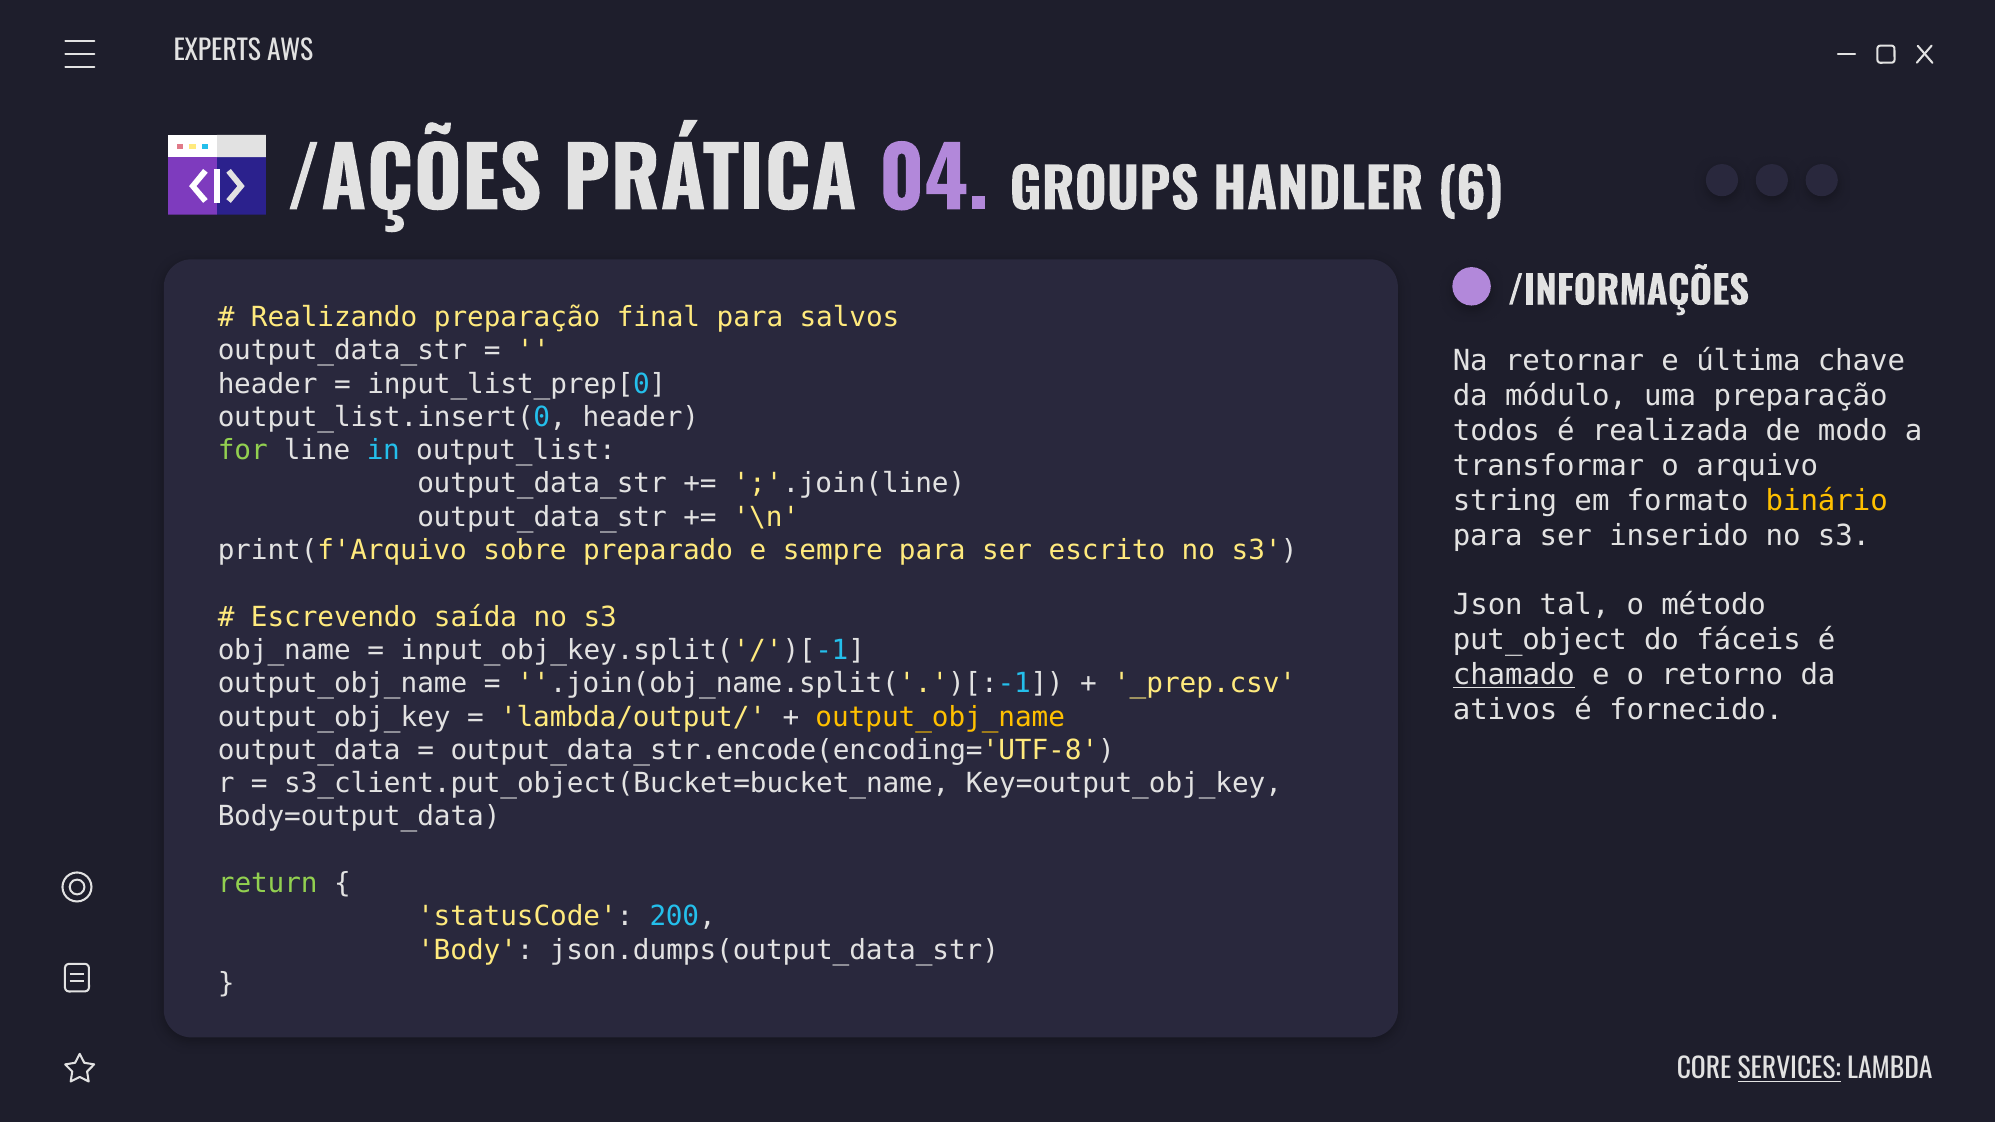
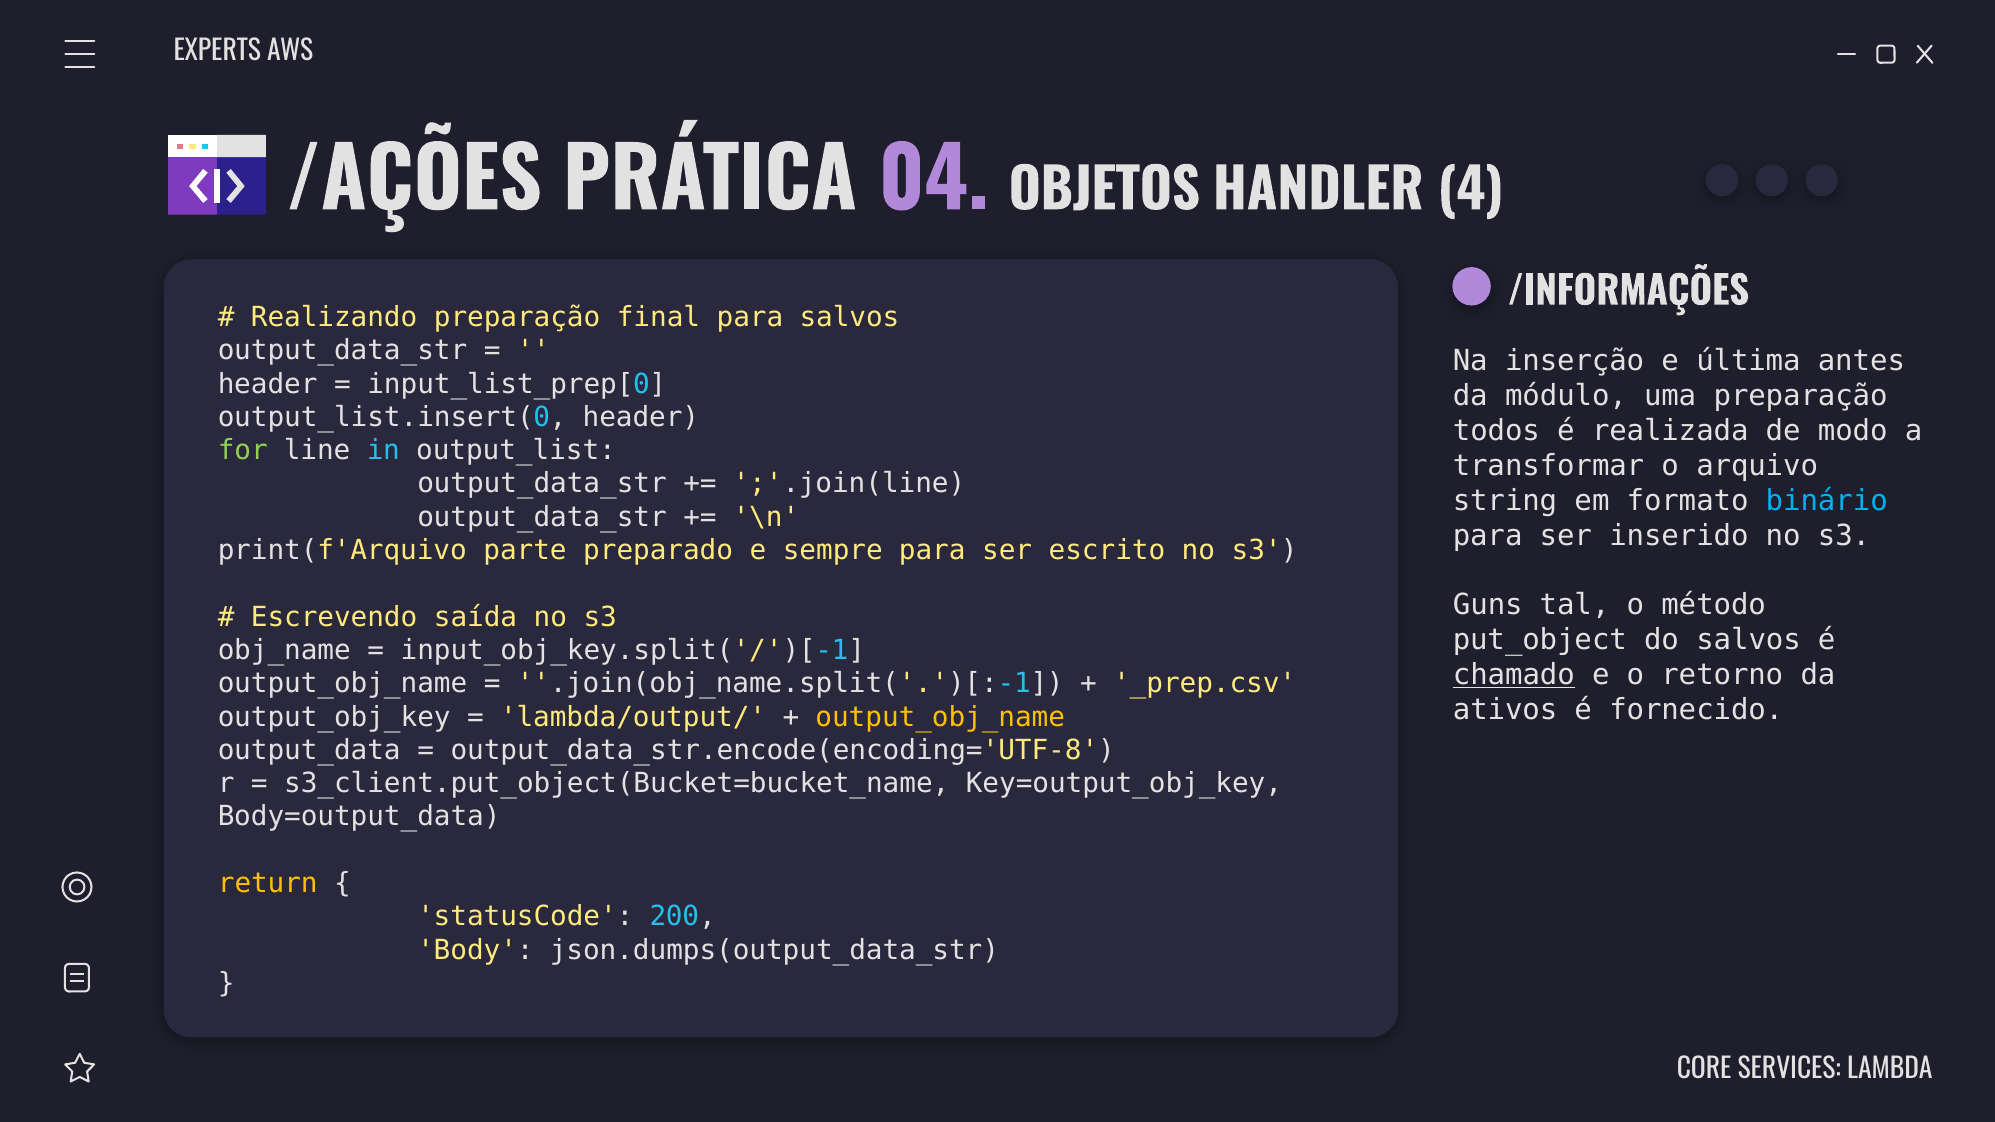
GROUPS: GROUPS -> OBJETOS
6: 6 -> 4
retornar: retornar -> inserção
chave: chave -> antes
binário colour: yellow -> light blue
sobre: sobre -> parte
Json: Json -> Guns
do fáceis: fáceis -> salvos
return colour: light green -> yellow
SERVICES underline: present -> none
